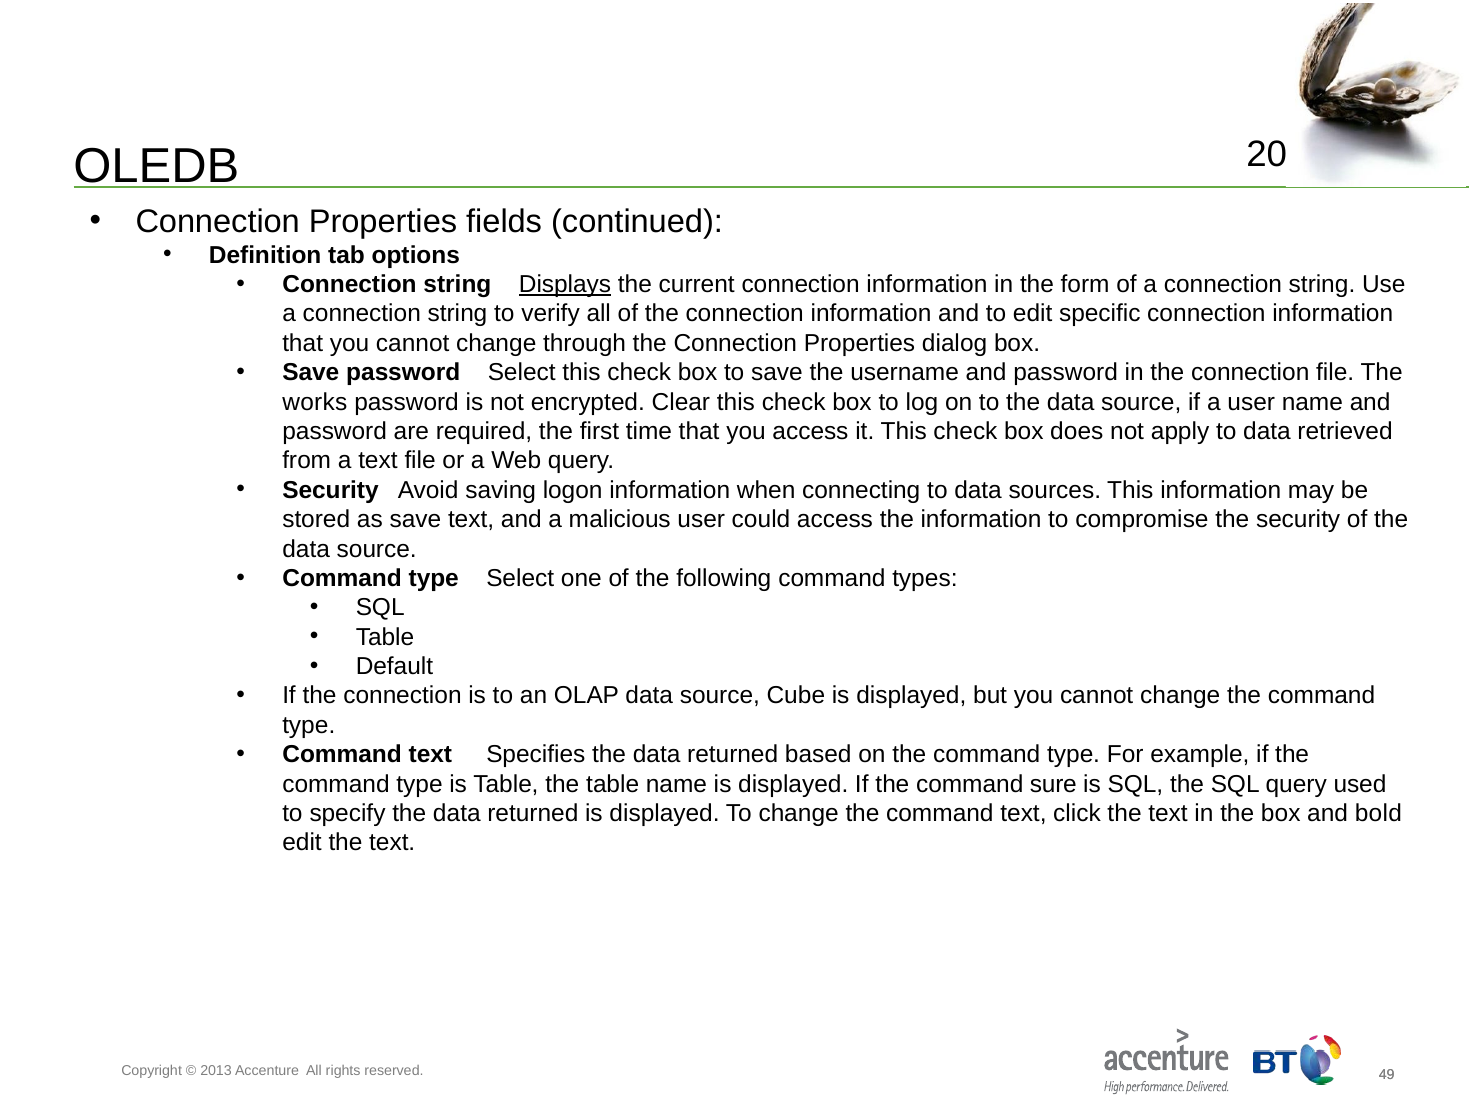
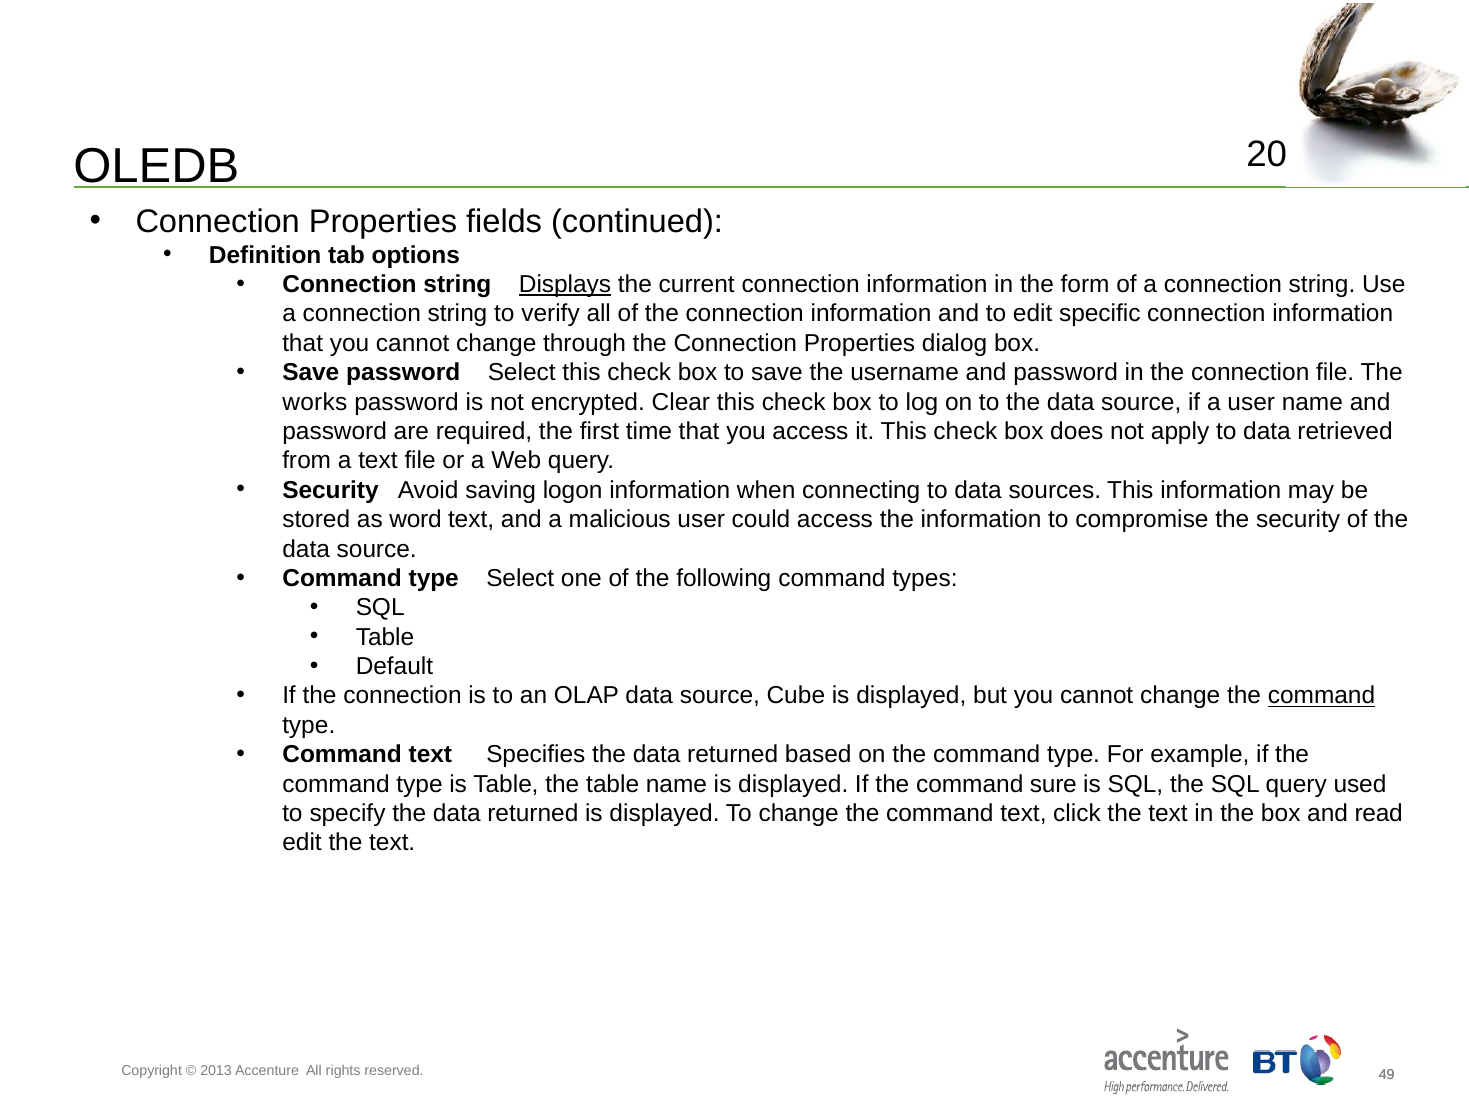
as save: save -> word
command at (1322, 696) underline: none -> present
bold: bold -> read
